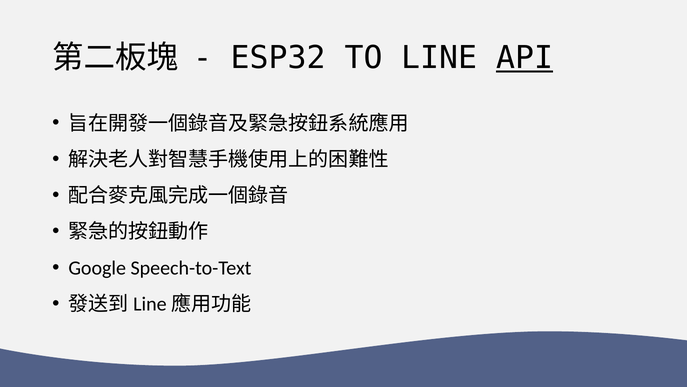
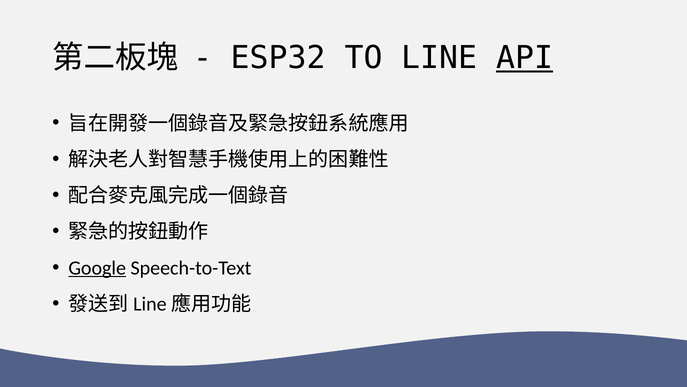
Google underline: none -> present
